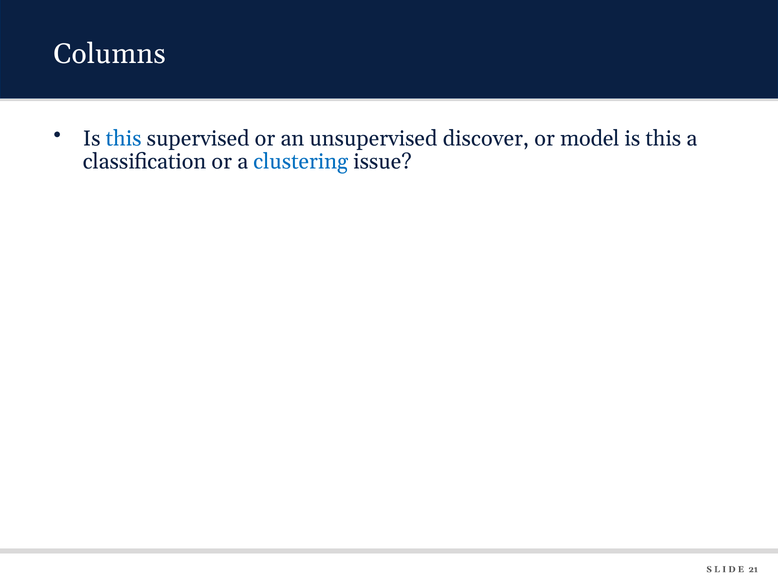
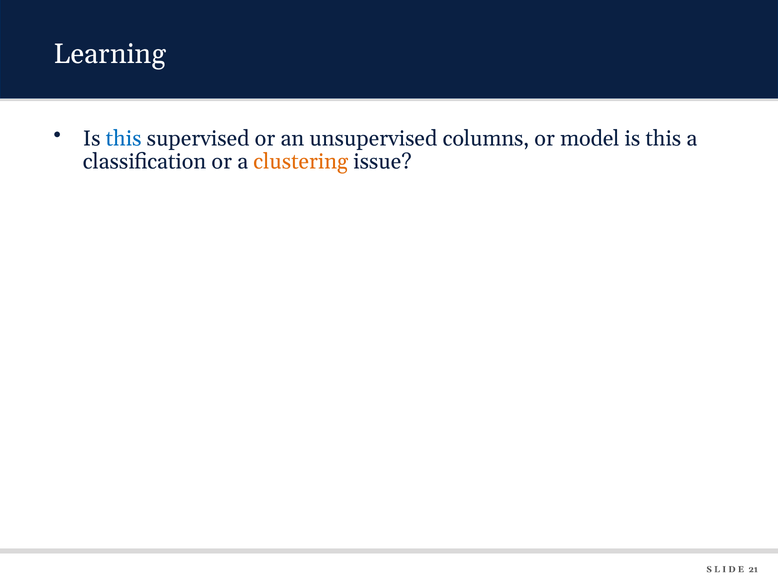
Columns: Columns -> Learning
discover: discover -> columns
clustering colour: blue -> orange
